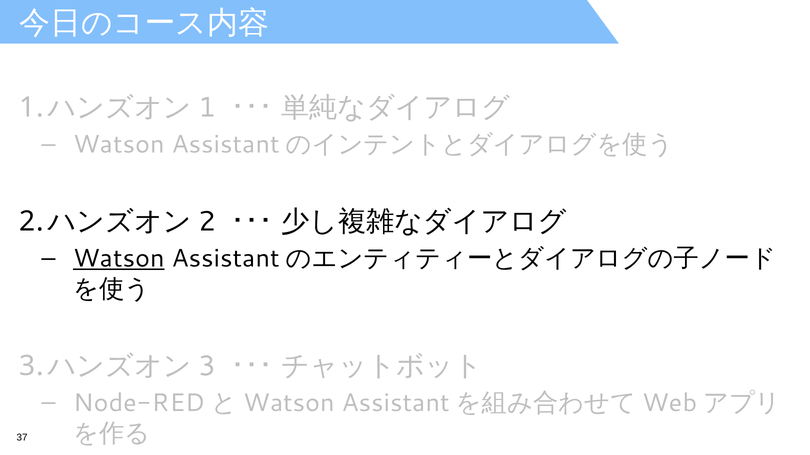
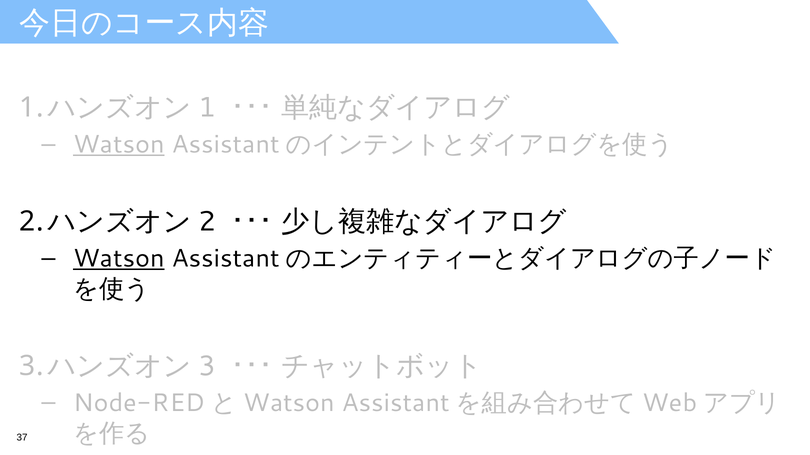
Watson at (119, 145) underline: none -> present
